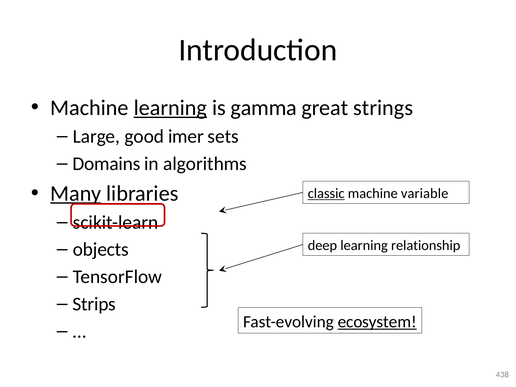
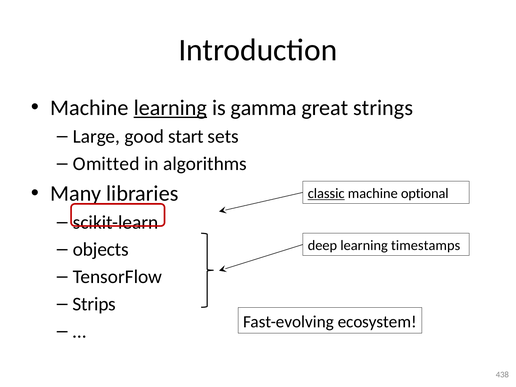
imer: imer -> start
Domains: Domains -> Omitted
Many underline: present -> none
variable: variable -> optional
relationship: relationship -> timestamps
ecosystem underline: present -> none
